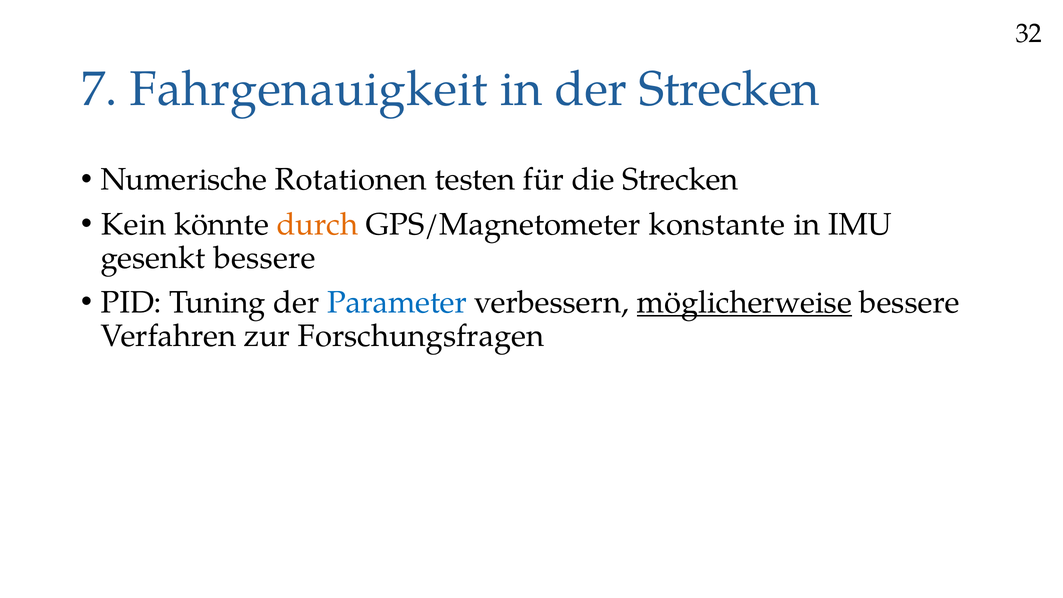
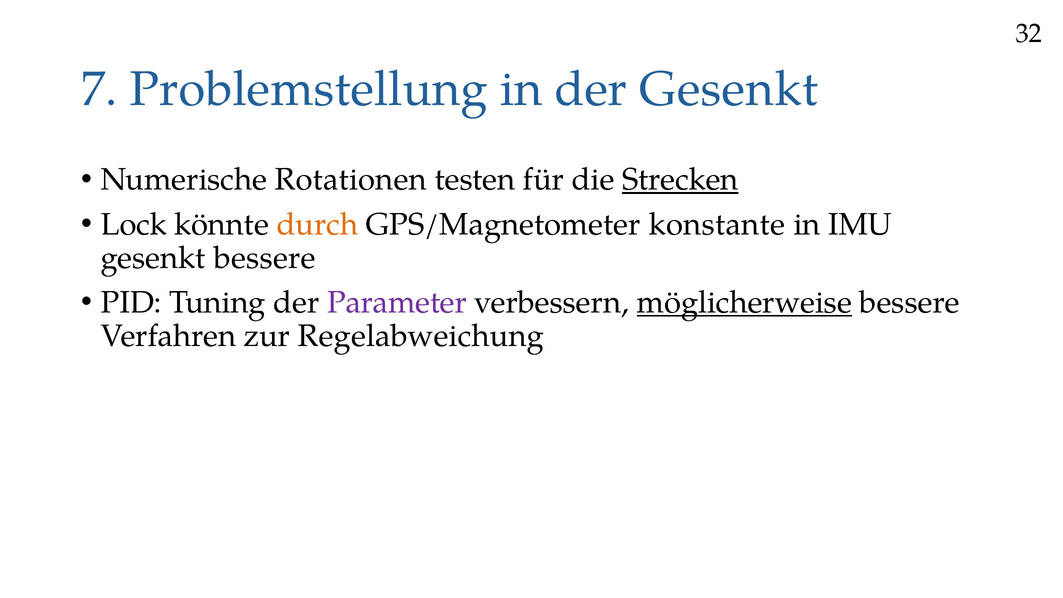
Fahrgenauigkeit: Fahrgenauigkeit -> Problemstellung
der Strecken: Strecken -> Gesenkt
Strecken at (680, 180) underline: none -> present
Kein: Kein -> Lock
Parameter colour: blue -> purple
Forschungsfragen: Forschungsfragen -> Regelabweichung
